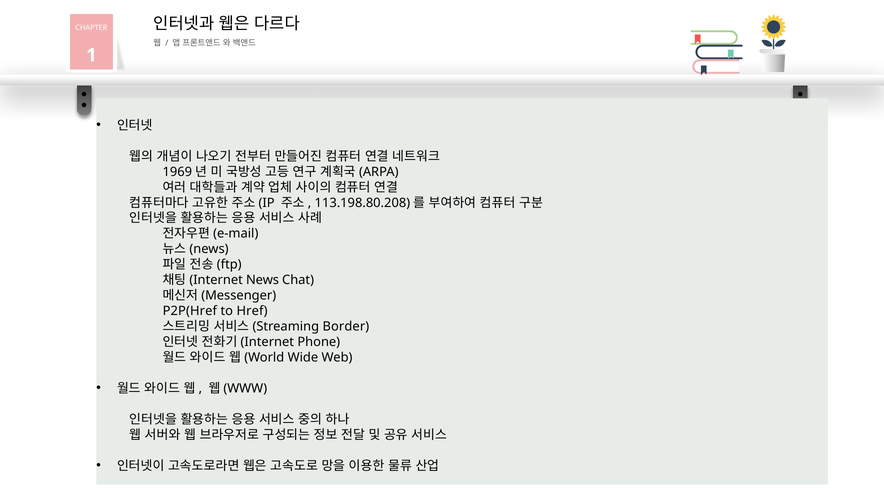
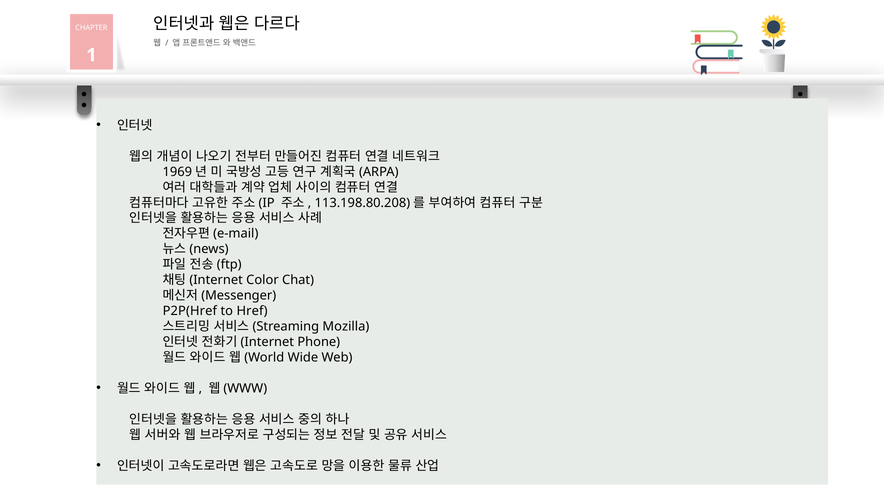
News: News -> Color
Border: Border -> Mozilla
